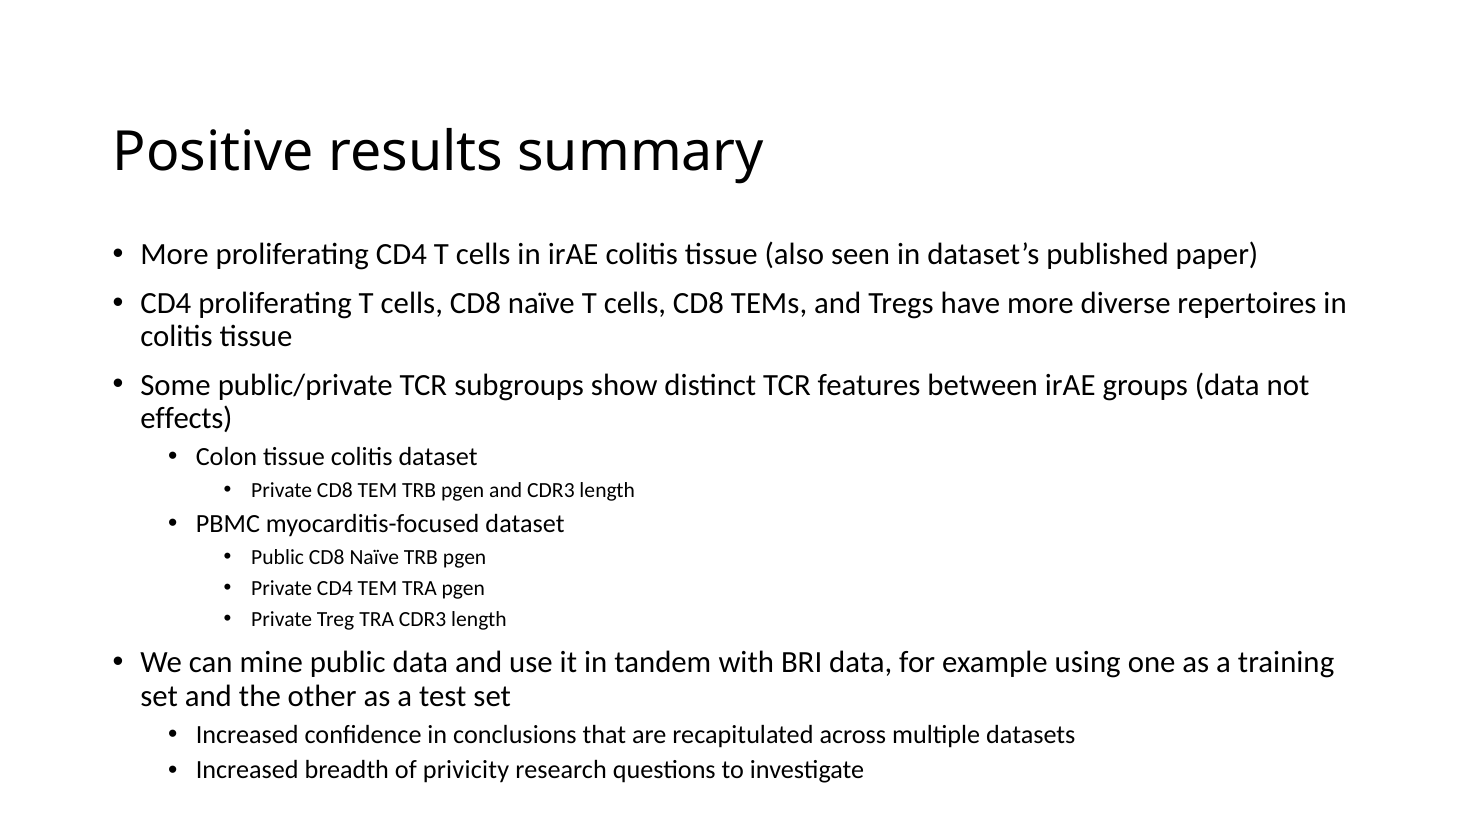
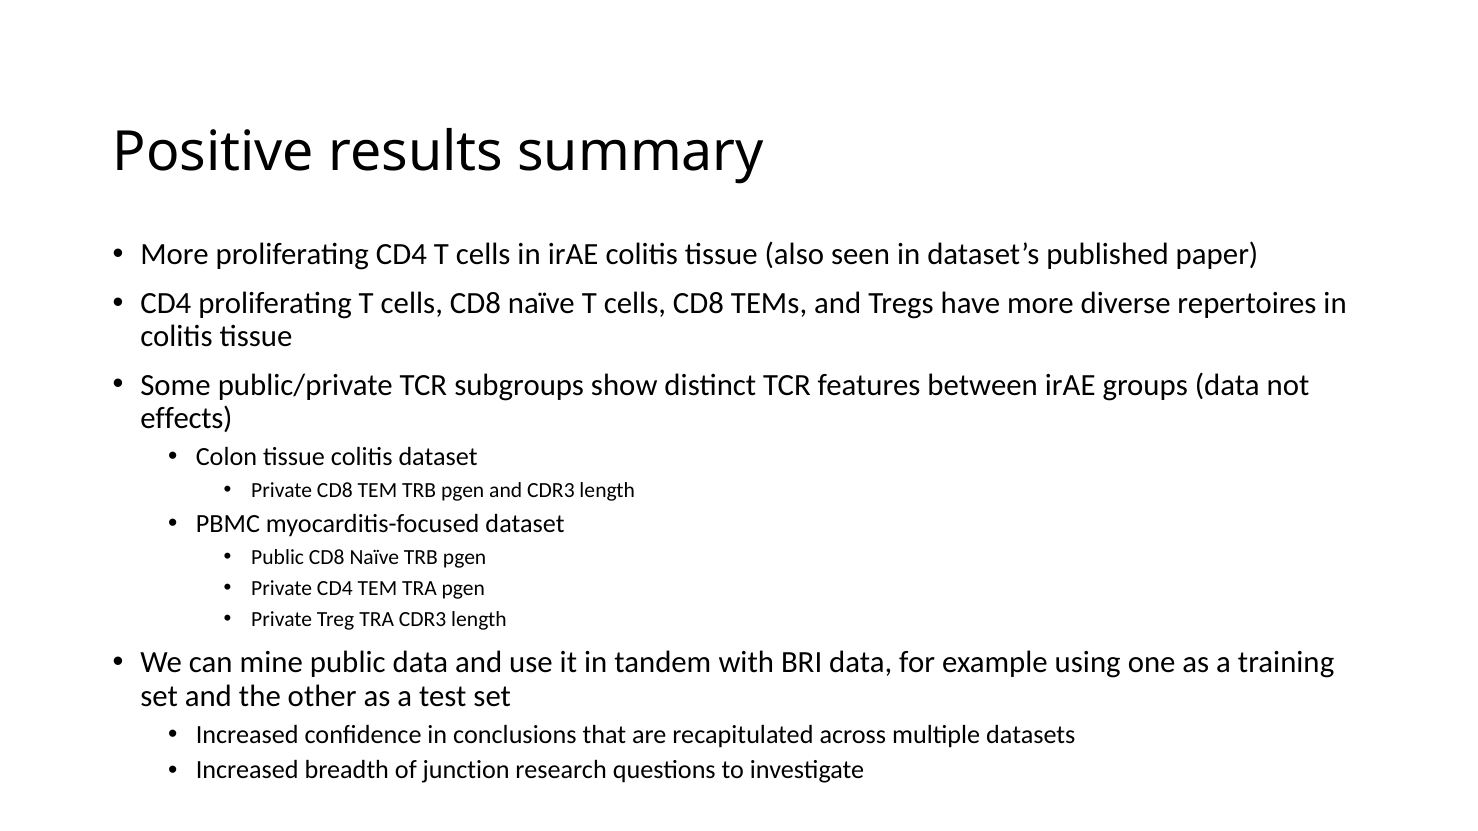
privicity: privicity -> junction
